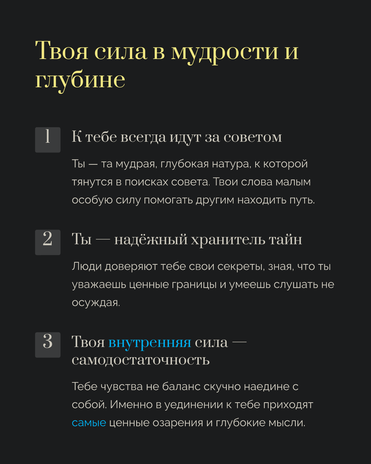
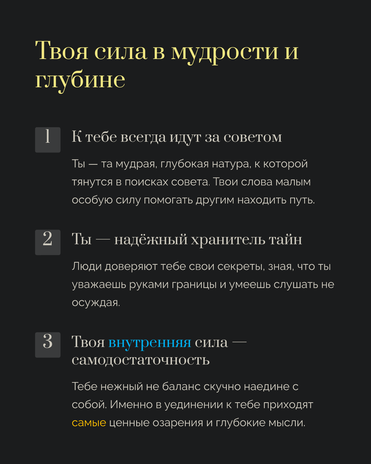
уважаешь ценные: ценные -> руками
чувства: чувства -> нежный
самые colour: light blue -> yellow
